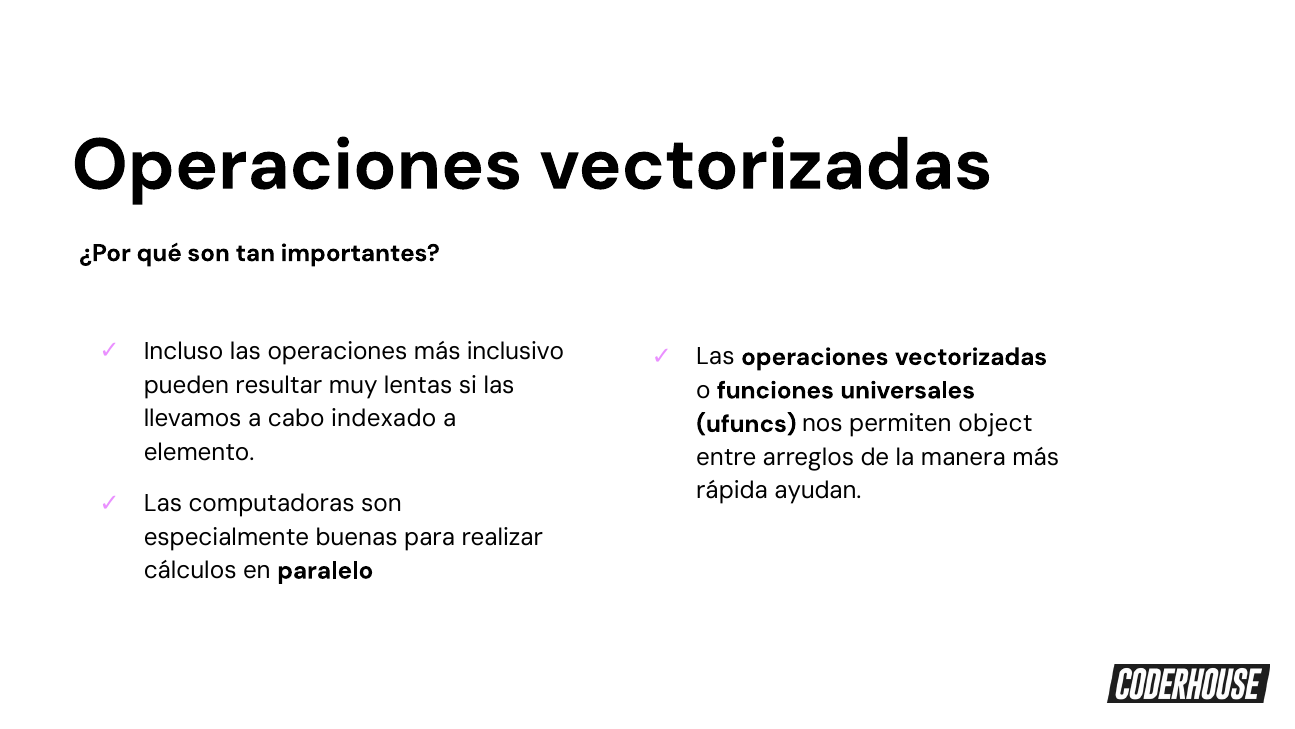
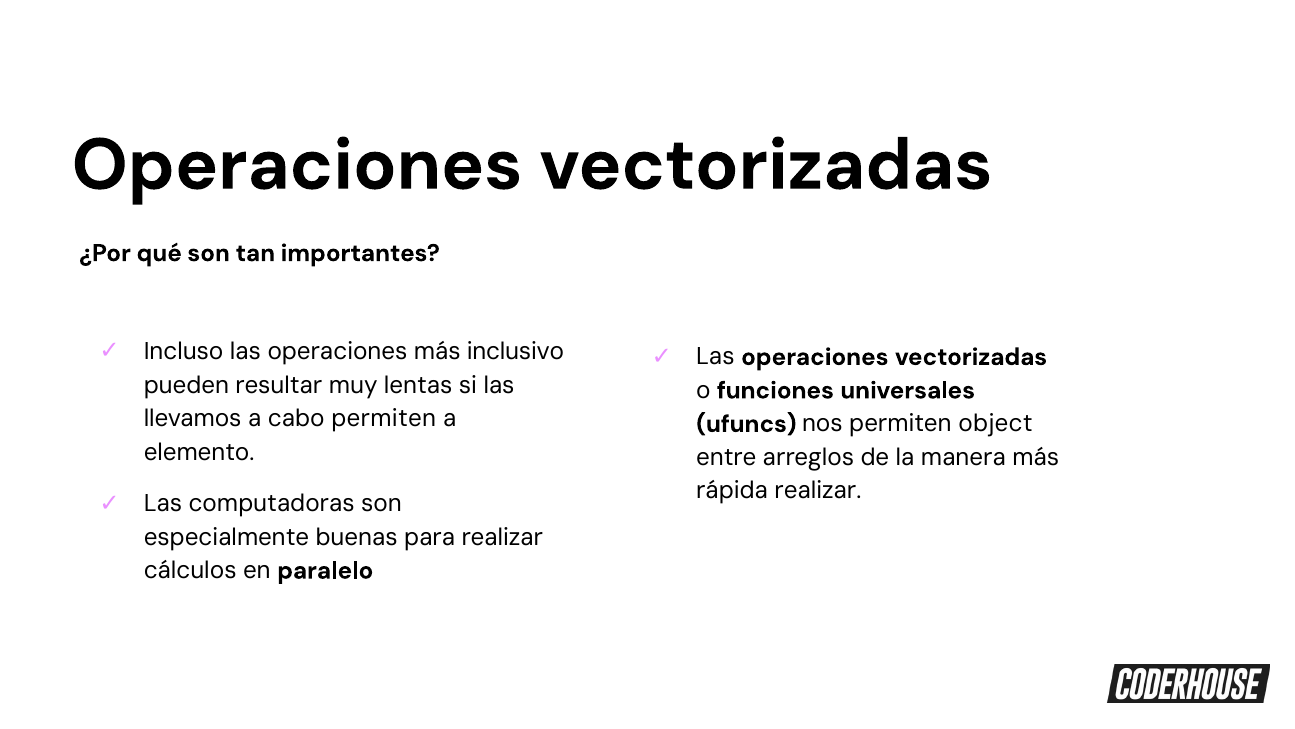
cabo indexado: indexado -> permiten
rápida ayudan: ayudan -> realizar
